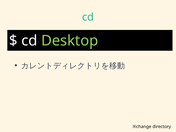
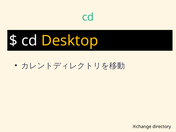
Desktop colour: light green -> yellow
